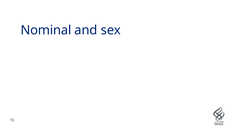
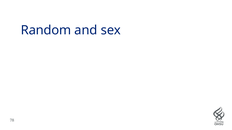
Nominal: Nominal -> Random
